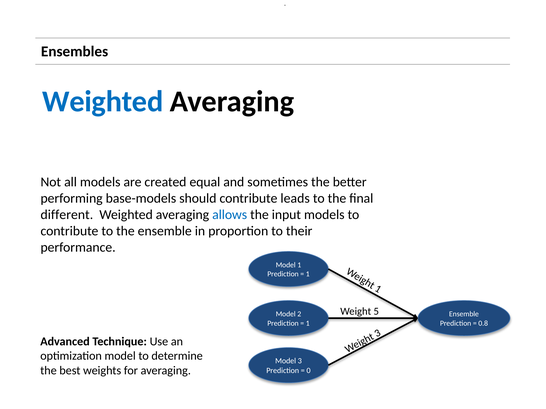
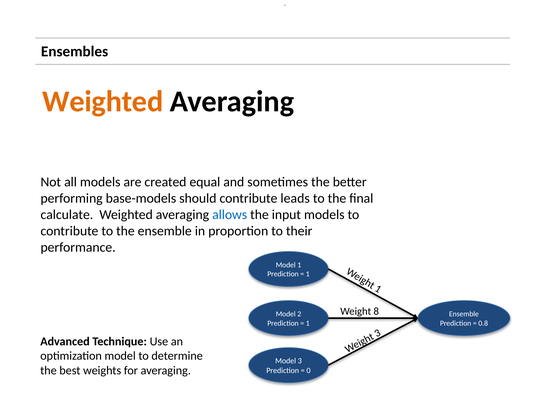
Weighted at (103, 102) colour: blue -> orange
different: different -> calculate
5: 5 -> 8
